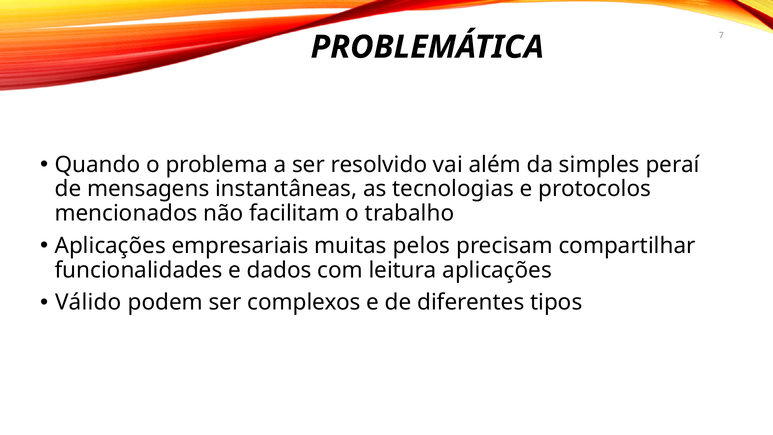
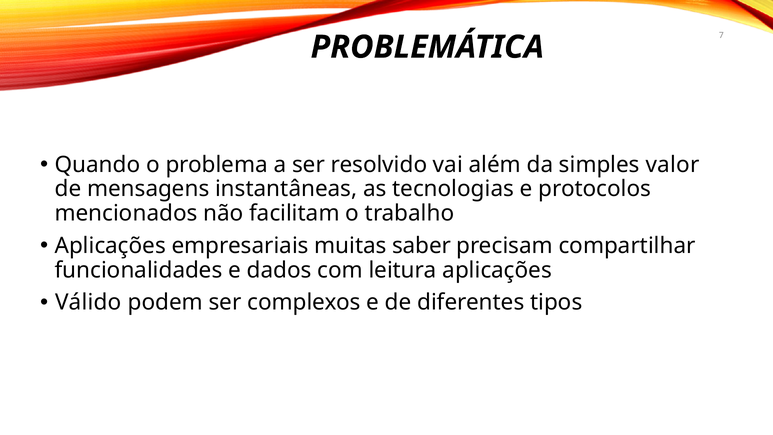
peraí: peraí -> valor
pelos: pelos -> saber
